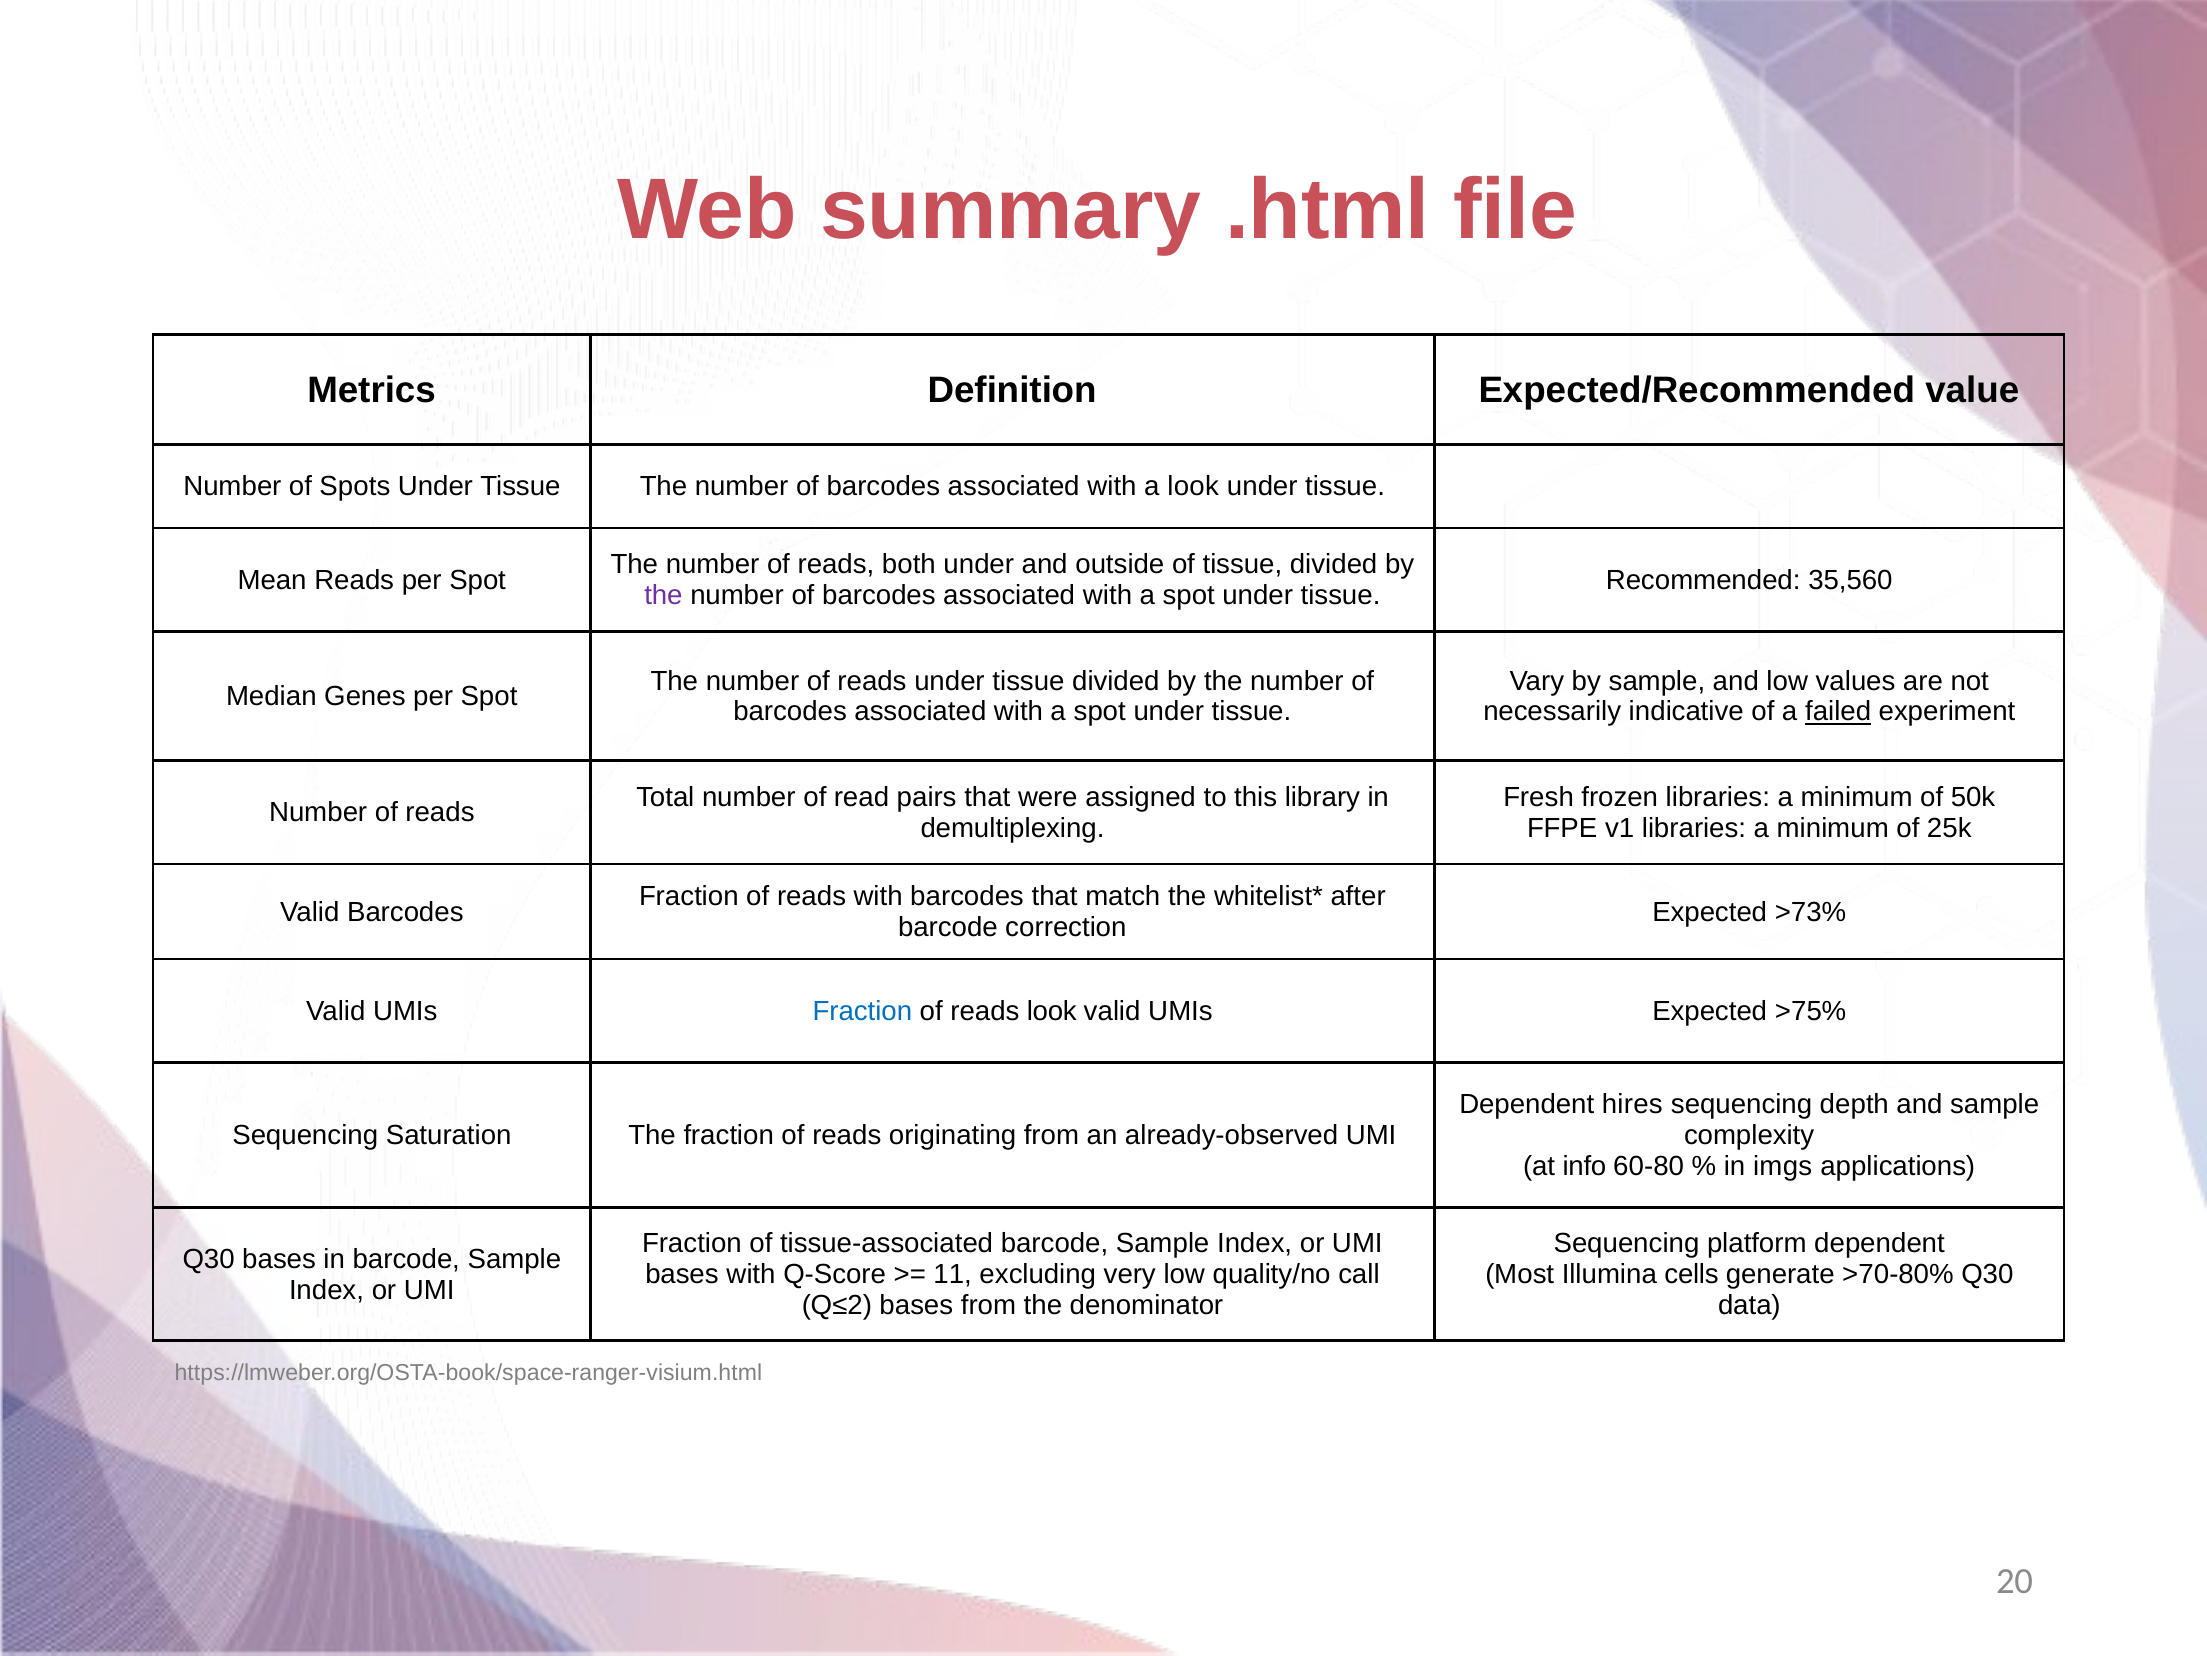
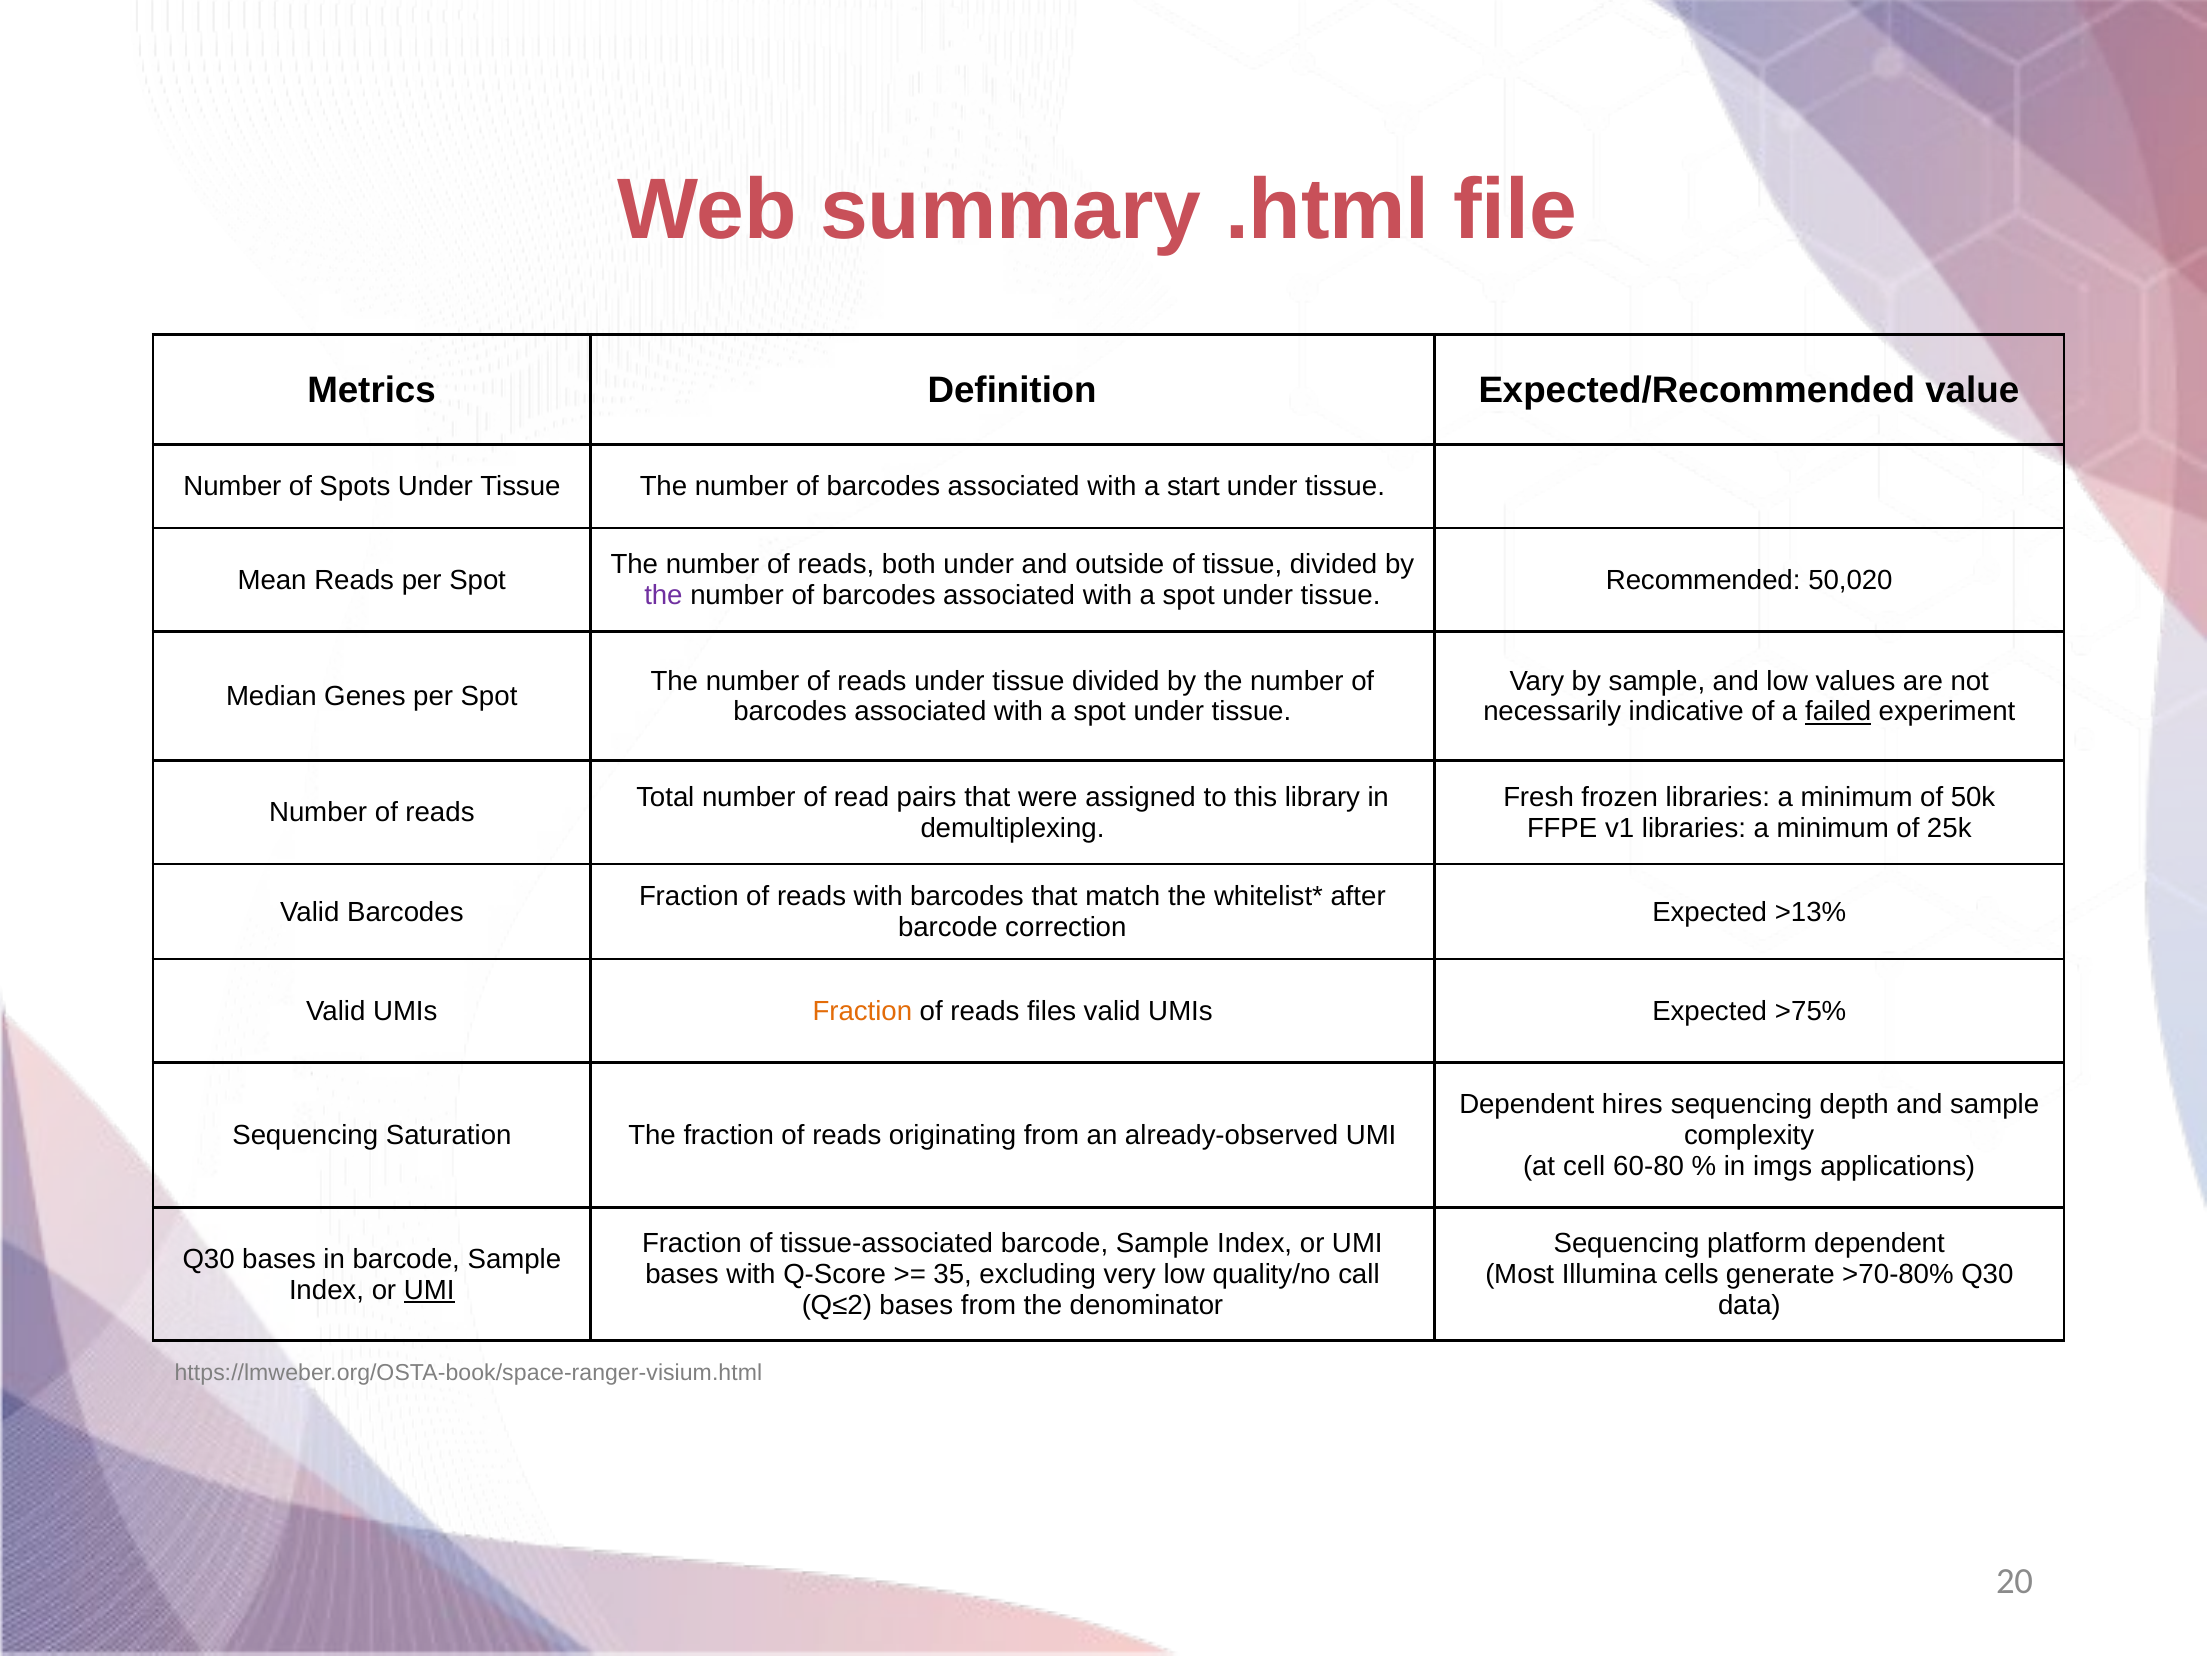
a look: look -> start
35,560: 35,560 -> 50,020
>73%: >73% -> >13%
Fraction at (862, 1011) colour: blue -> orange
reads look: look -> files
info: info -> cell
11: 11 -> 35
UMI at (429, 1289) underline: none -> present
